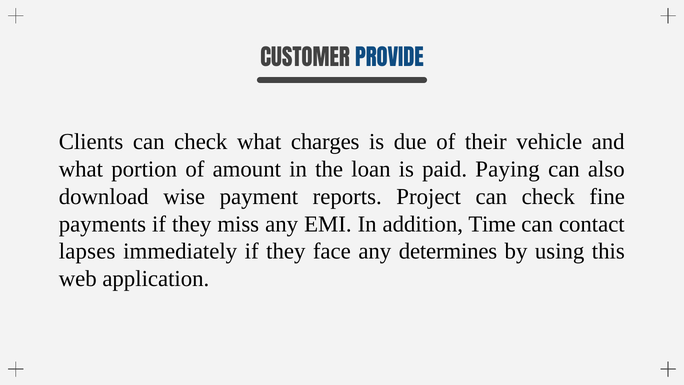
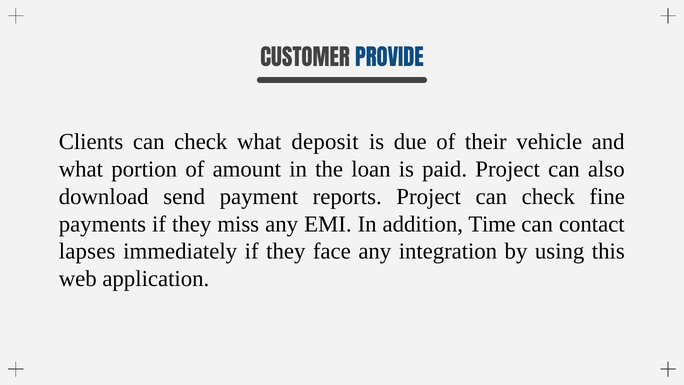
charges: charges -> deposit
paid Paying: Paying -> Project
wise: wise -> send
determines: determines -> integration
